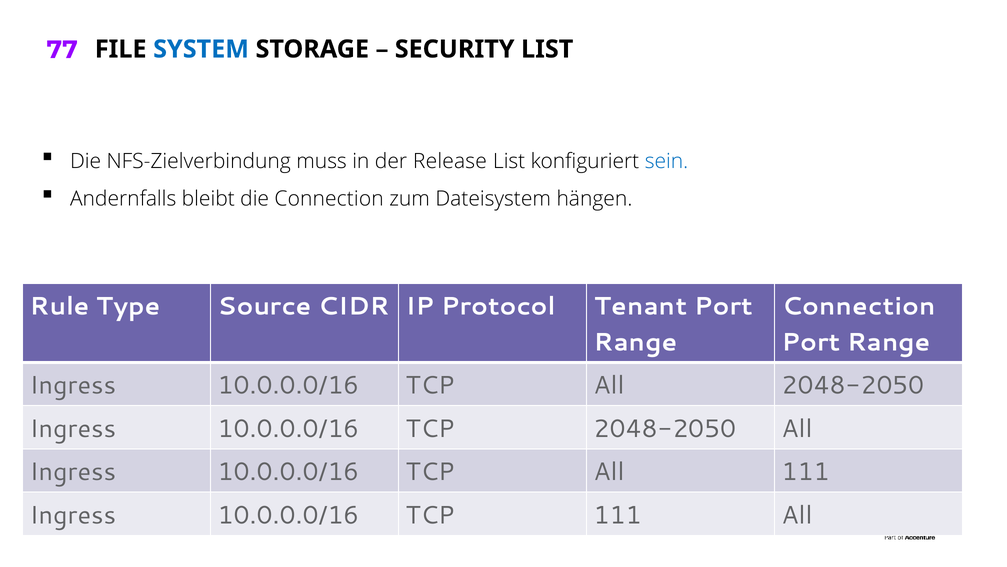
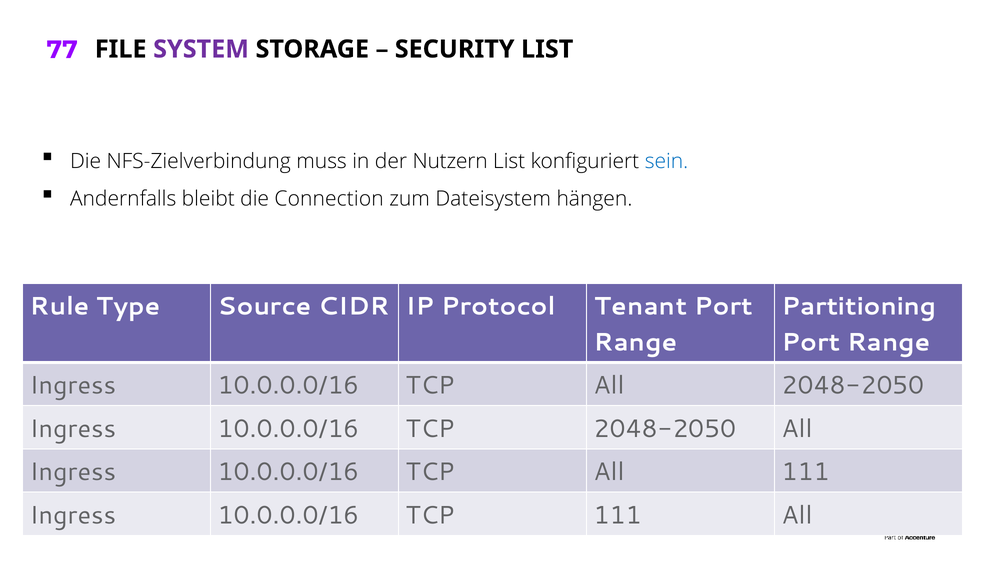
SYSTEM colour: blue -> purple
Release: Release -> Nutzern
Connection at (859, 306): Connection -> Partitioning
